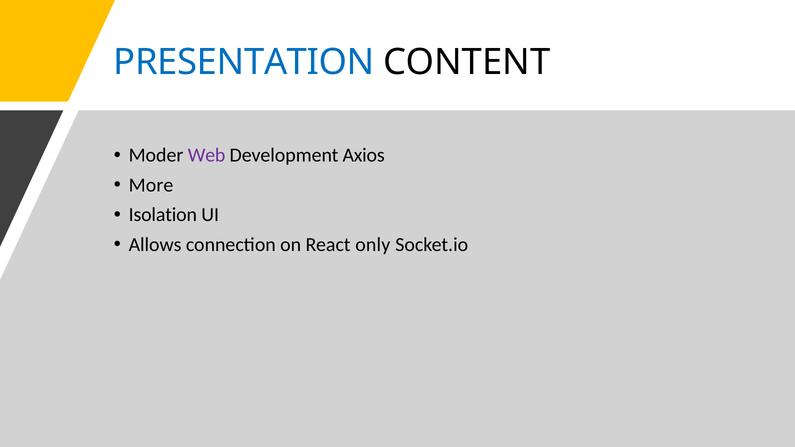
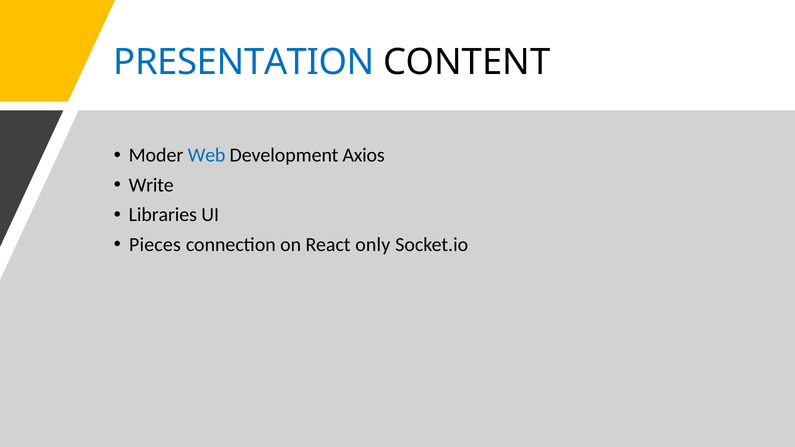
Web colour: purple -> blue
More: More -> Write
Isolation: Isolation -> Libraries
Allows: Allows -> Pieces
